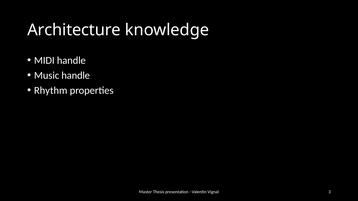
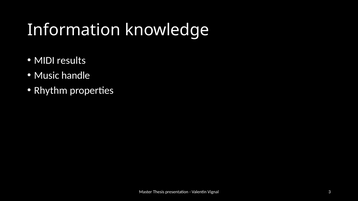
Architecture: Architecture -> Information
MIDI handle: handle -> results
